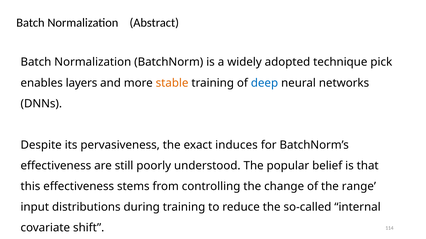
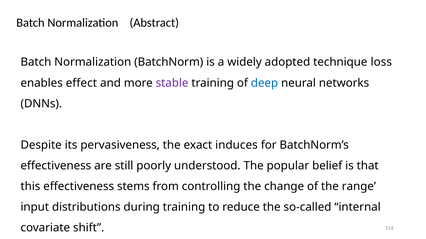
pick: pick -> loss
layers: layers -> effect
stable colour: orange -> purple
